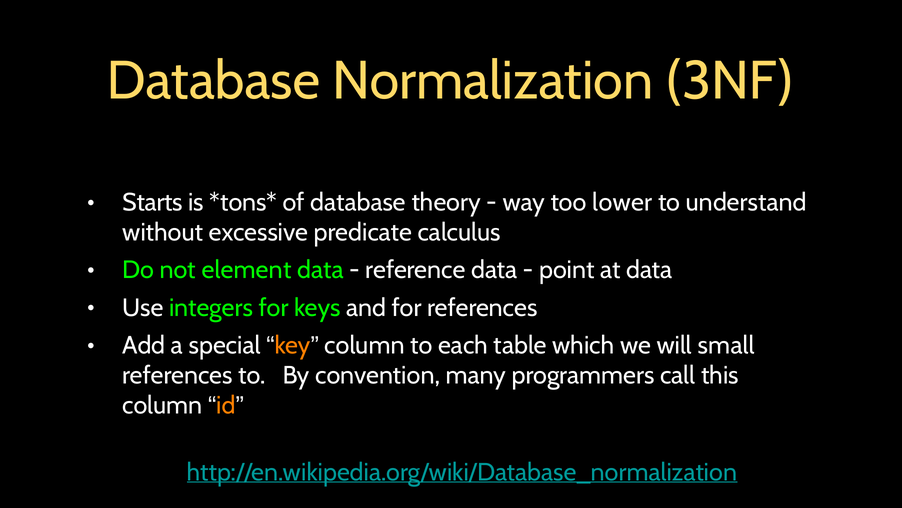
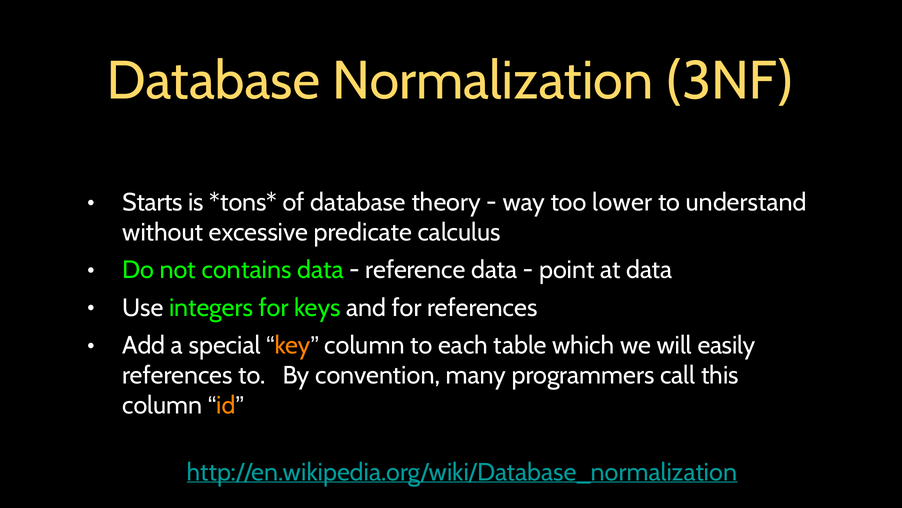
element: element -> contains
small: small -> easily
